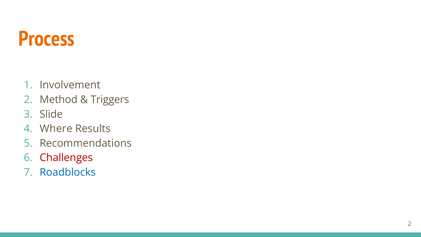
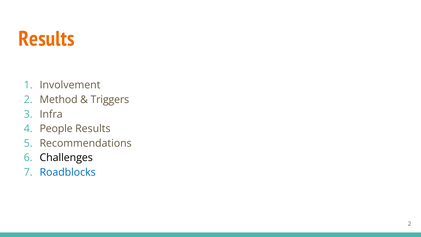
Process at (47, 39): Process -> Results
Slide: Slide -> Infra
Where: Where -> People
Challenges colour: red -> black
